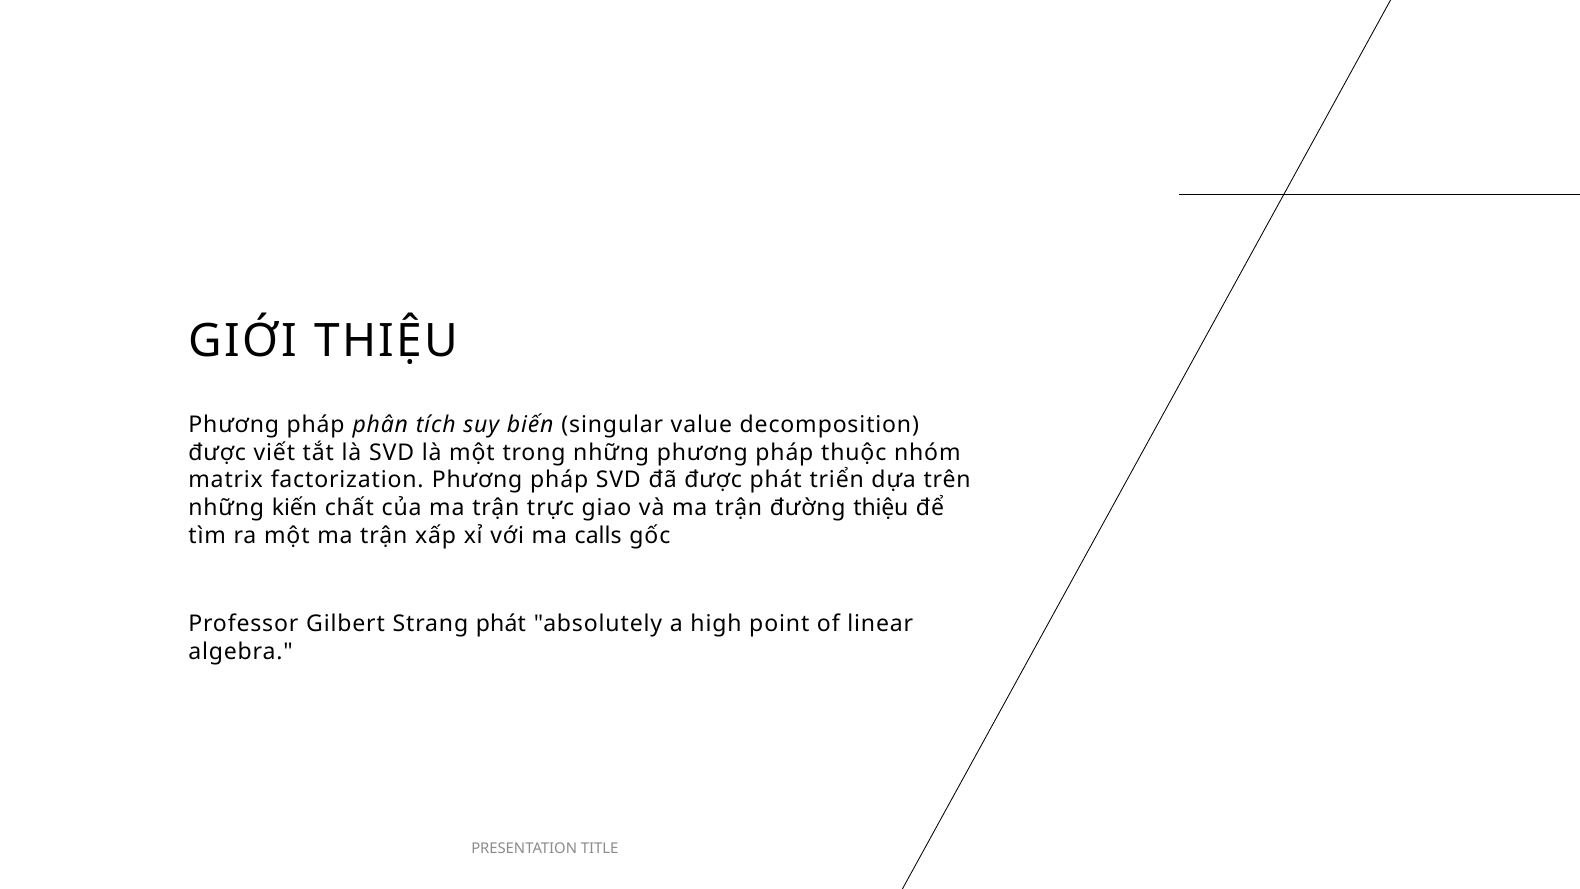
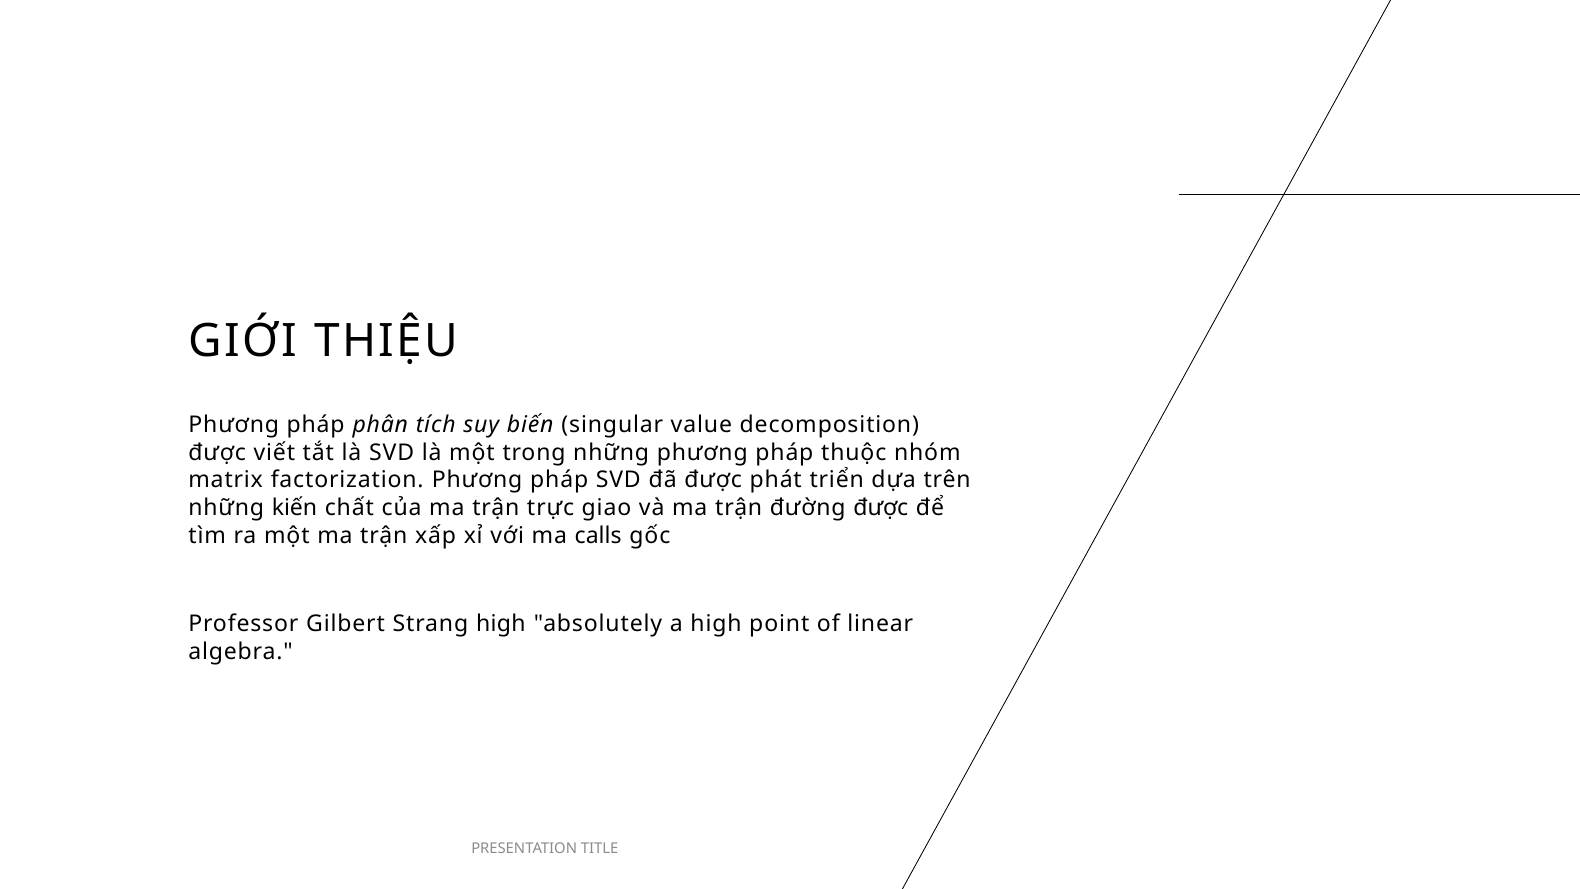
đường thiệu: thiệu -> được
Strang phát: phát -> high
